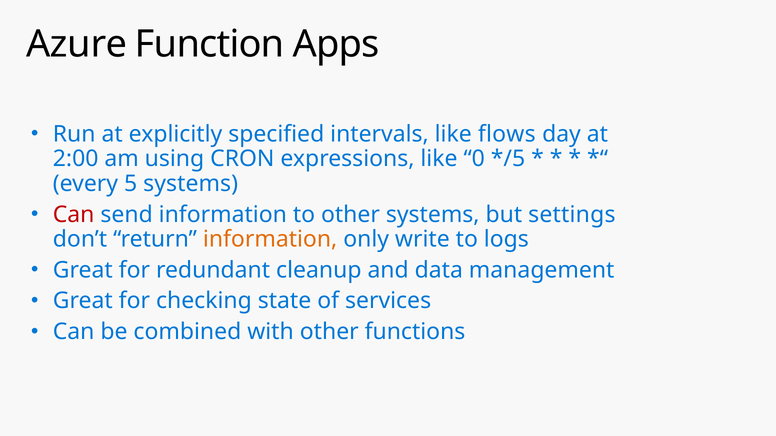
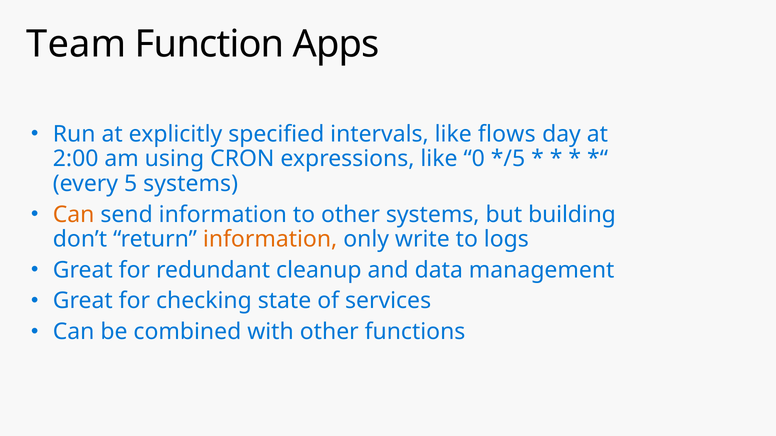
Azure: Azure -> Team
Can at (74, 215) colour: red -> orange
settings: settings -> building
